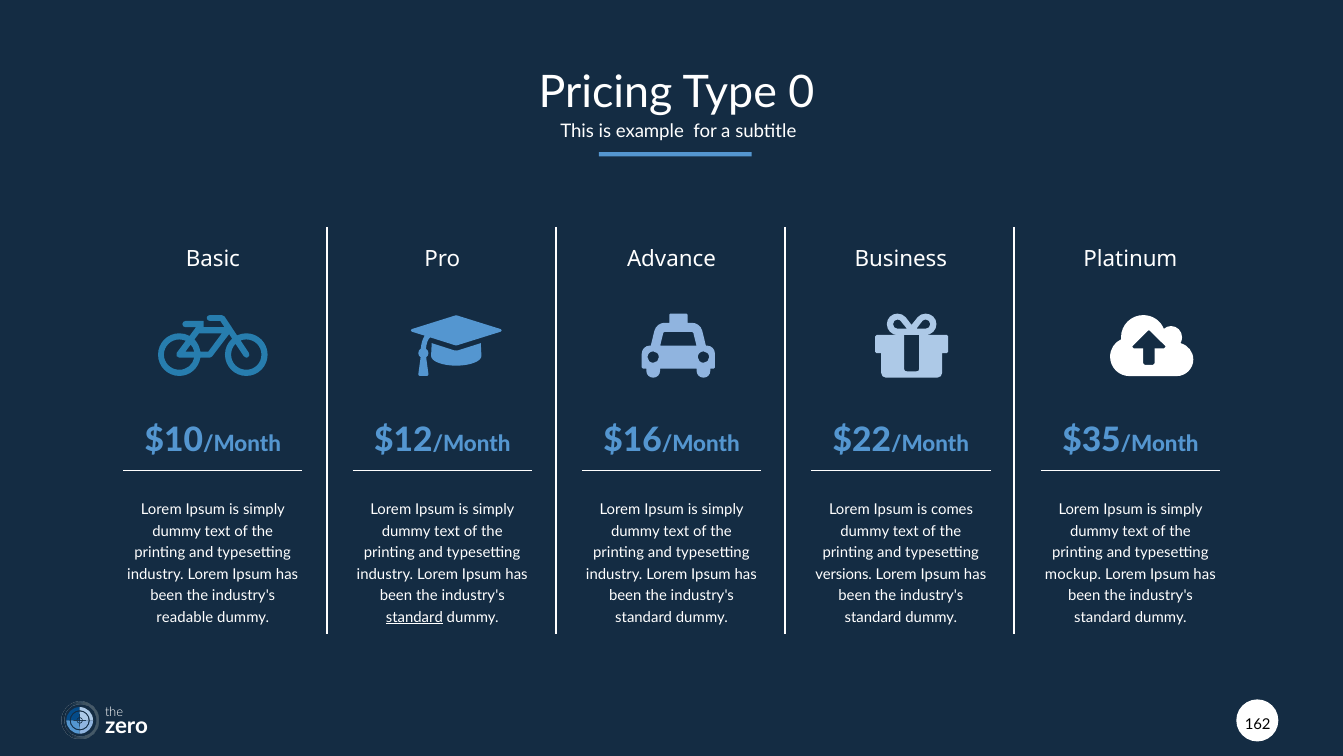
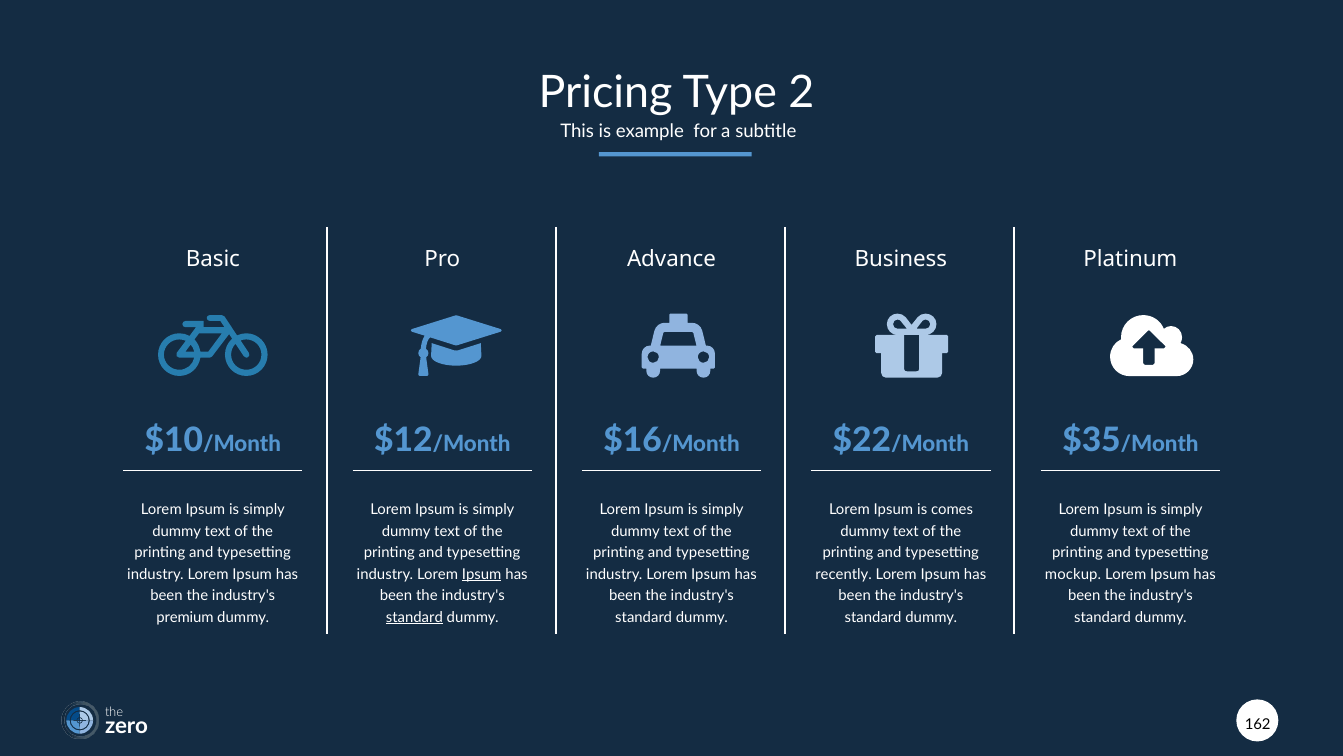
0: 0 -> 2
Ipsum at (482, 574) underline: none -> present
versions: versions -> recently
readable: readable -> premium
